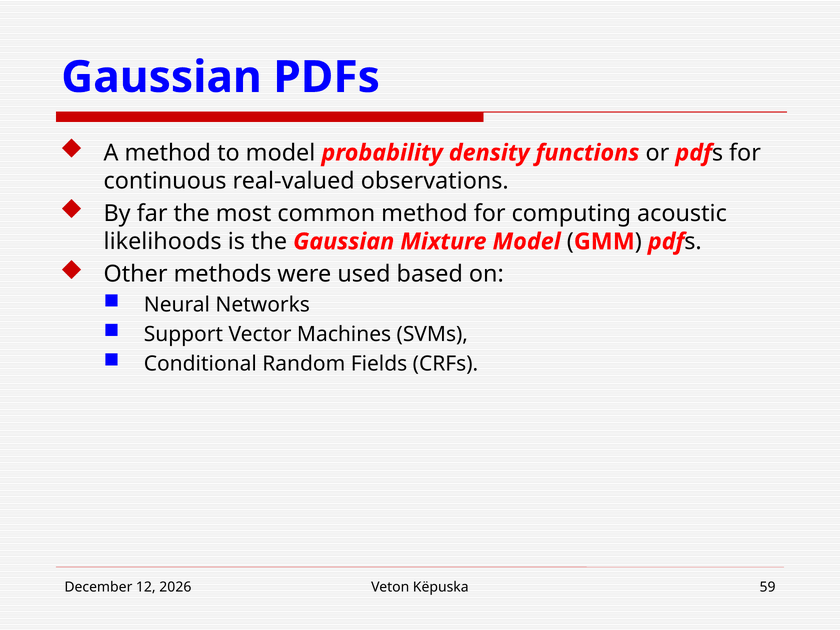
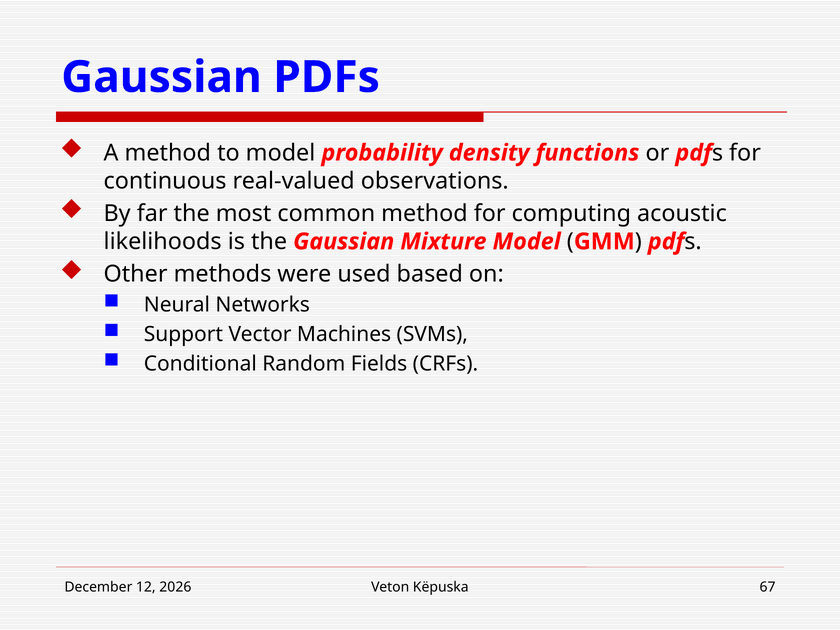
59: 59 -> 67
